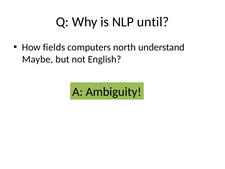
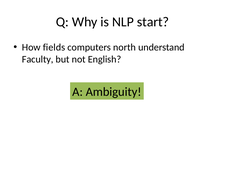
until: until -> start
Maybe: Maybe -> Faculty
